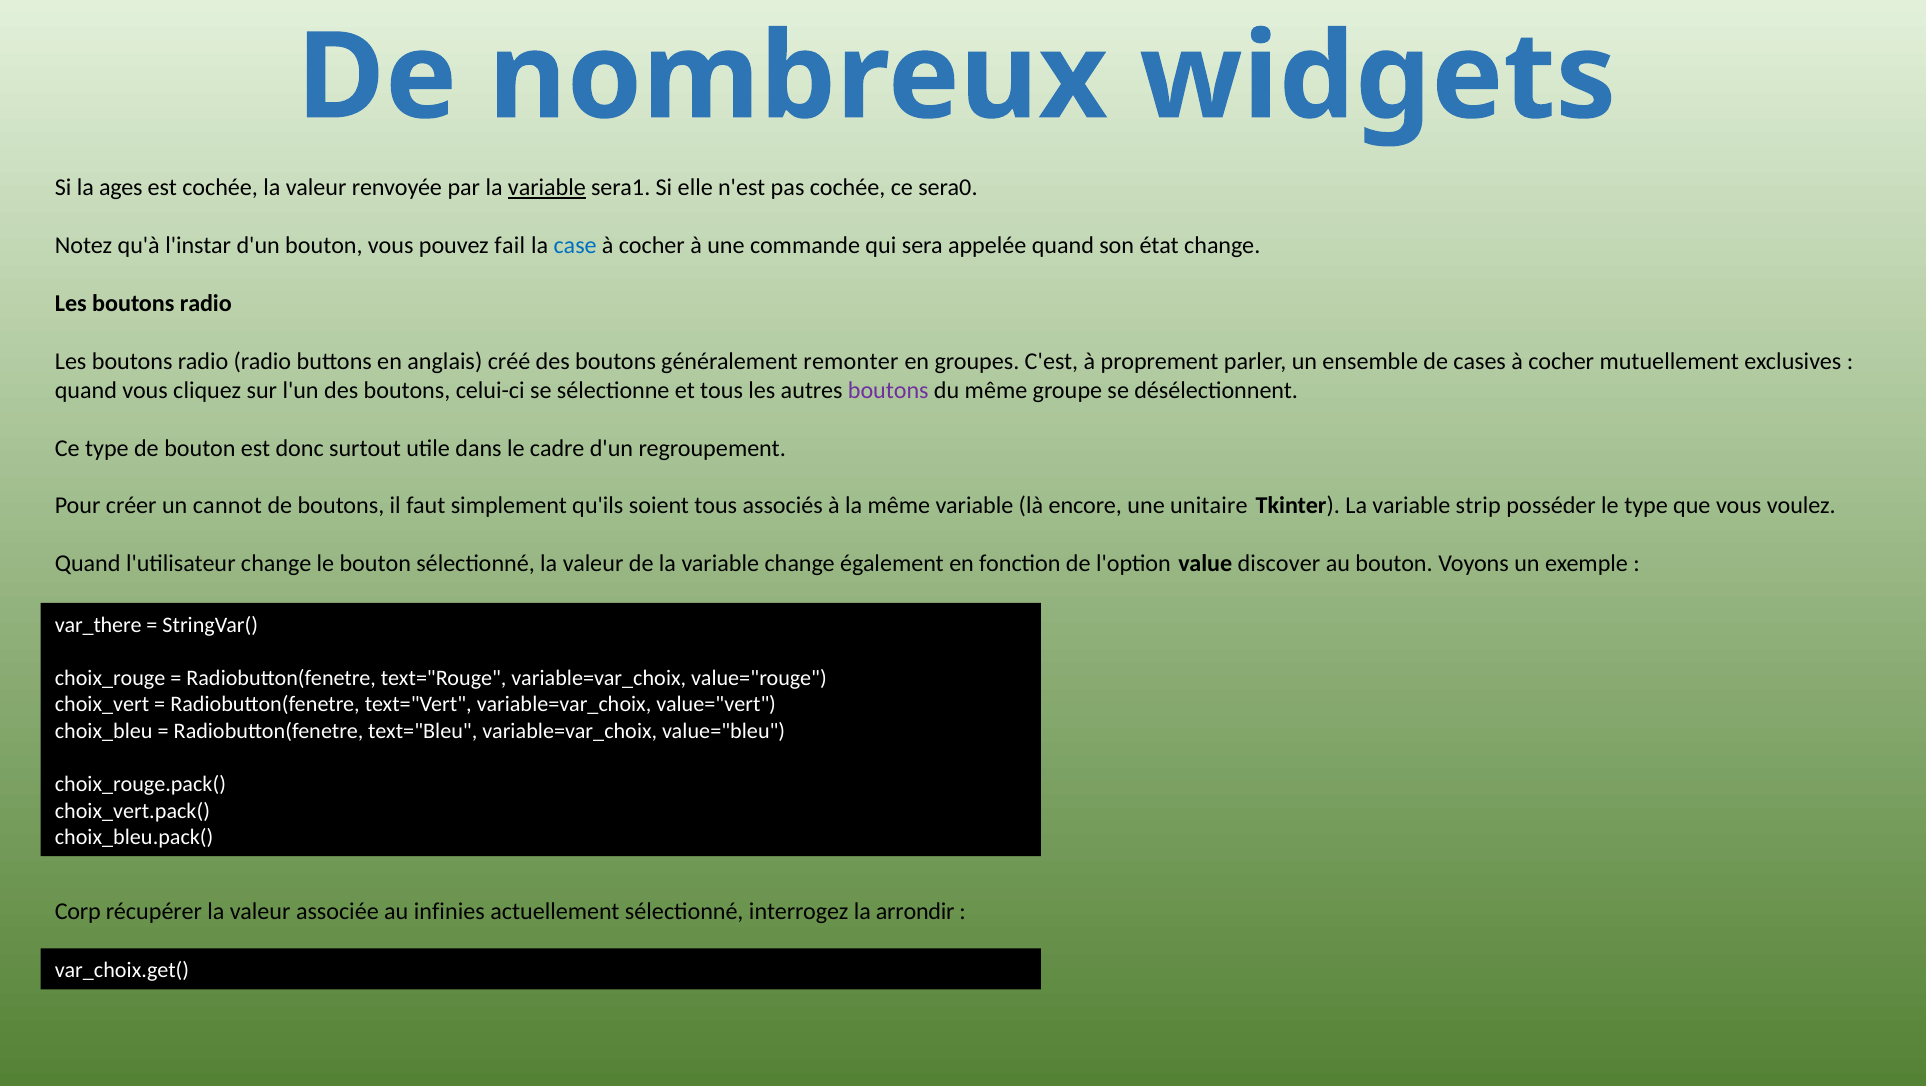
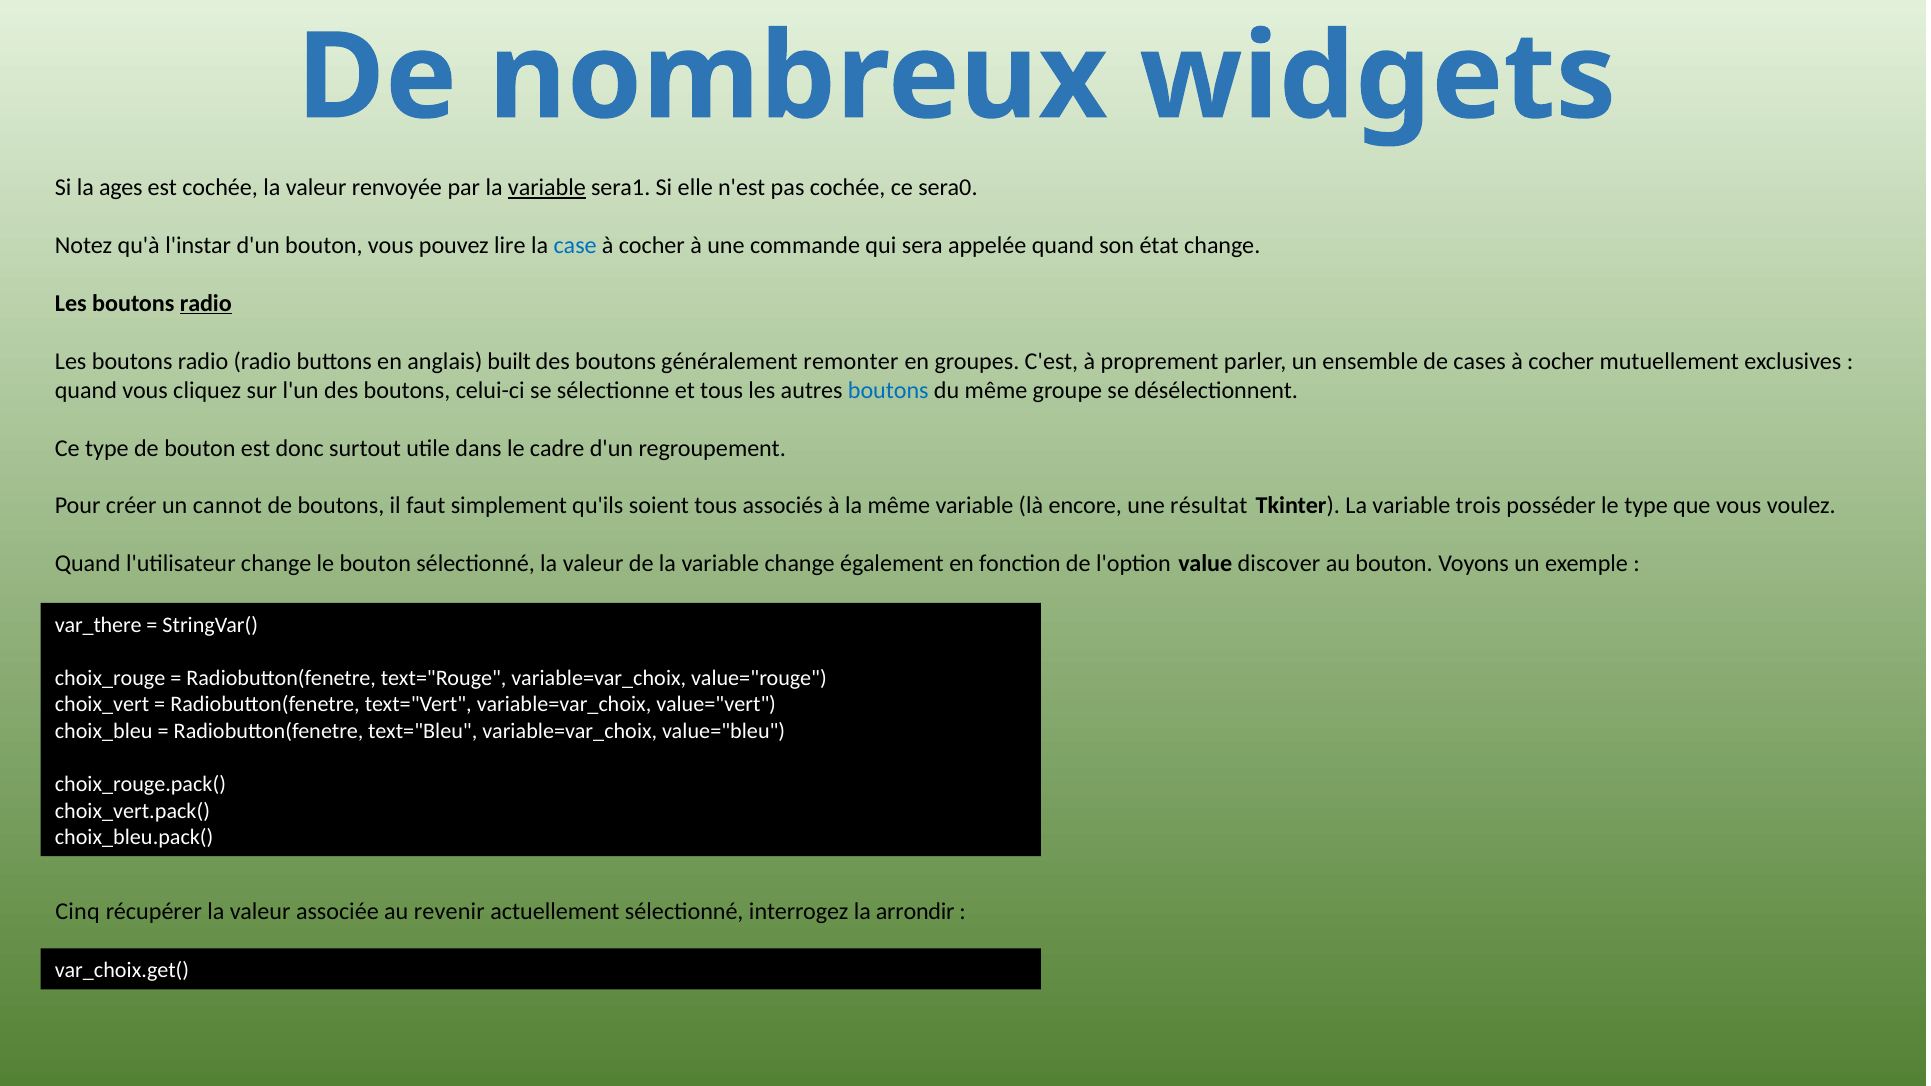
fail: fail -> lire
radio at (206, 303) underline: none -> present
créé: créé -> built
boutons at (888, 390) colour: purple -> blue
unitaire: unitaire -> résultat
strip: strip -> trois
Corp: Corp -> Cinq
infinies: infinies -> revenir
